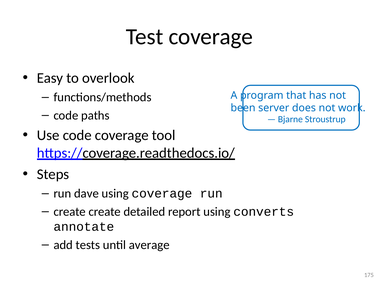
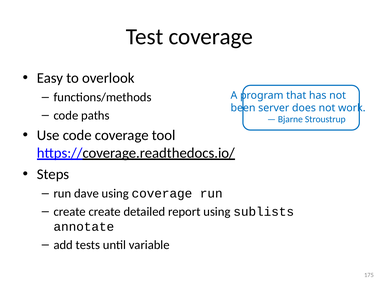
converts: converts -> sublists
average: average -> variable
